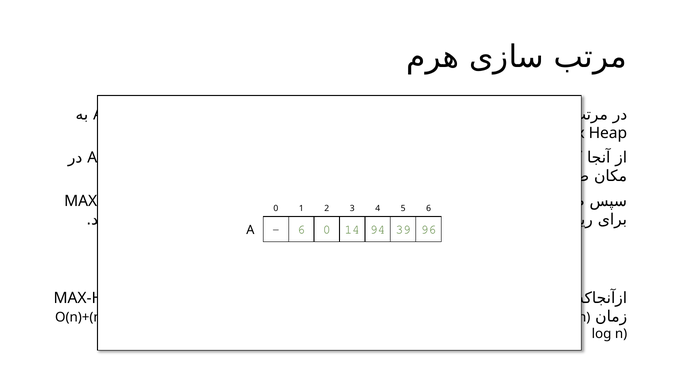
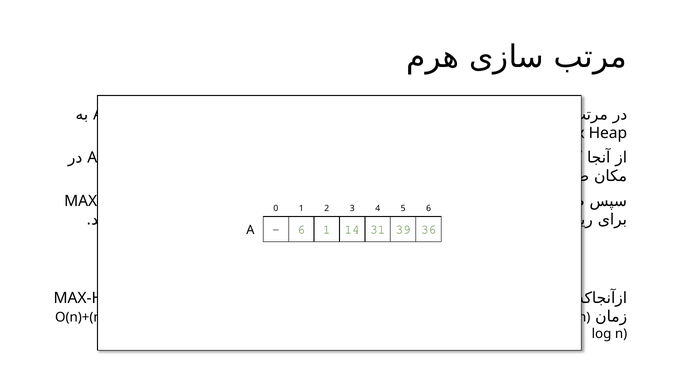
6 0: 0 -> 1
94: 94 -> 31
96: 96 -> 36
